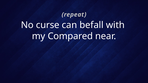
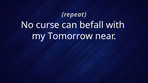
Compared: Compared -> Tomorrow
